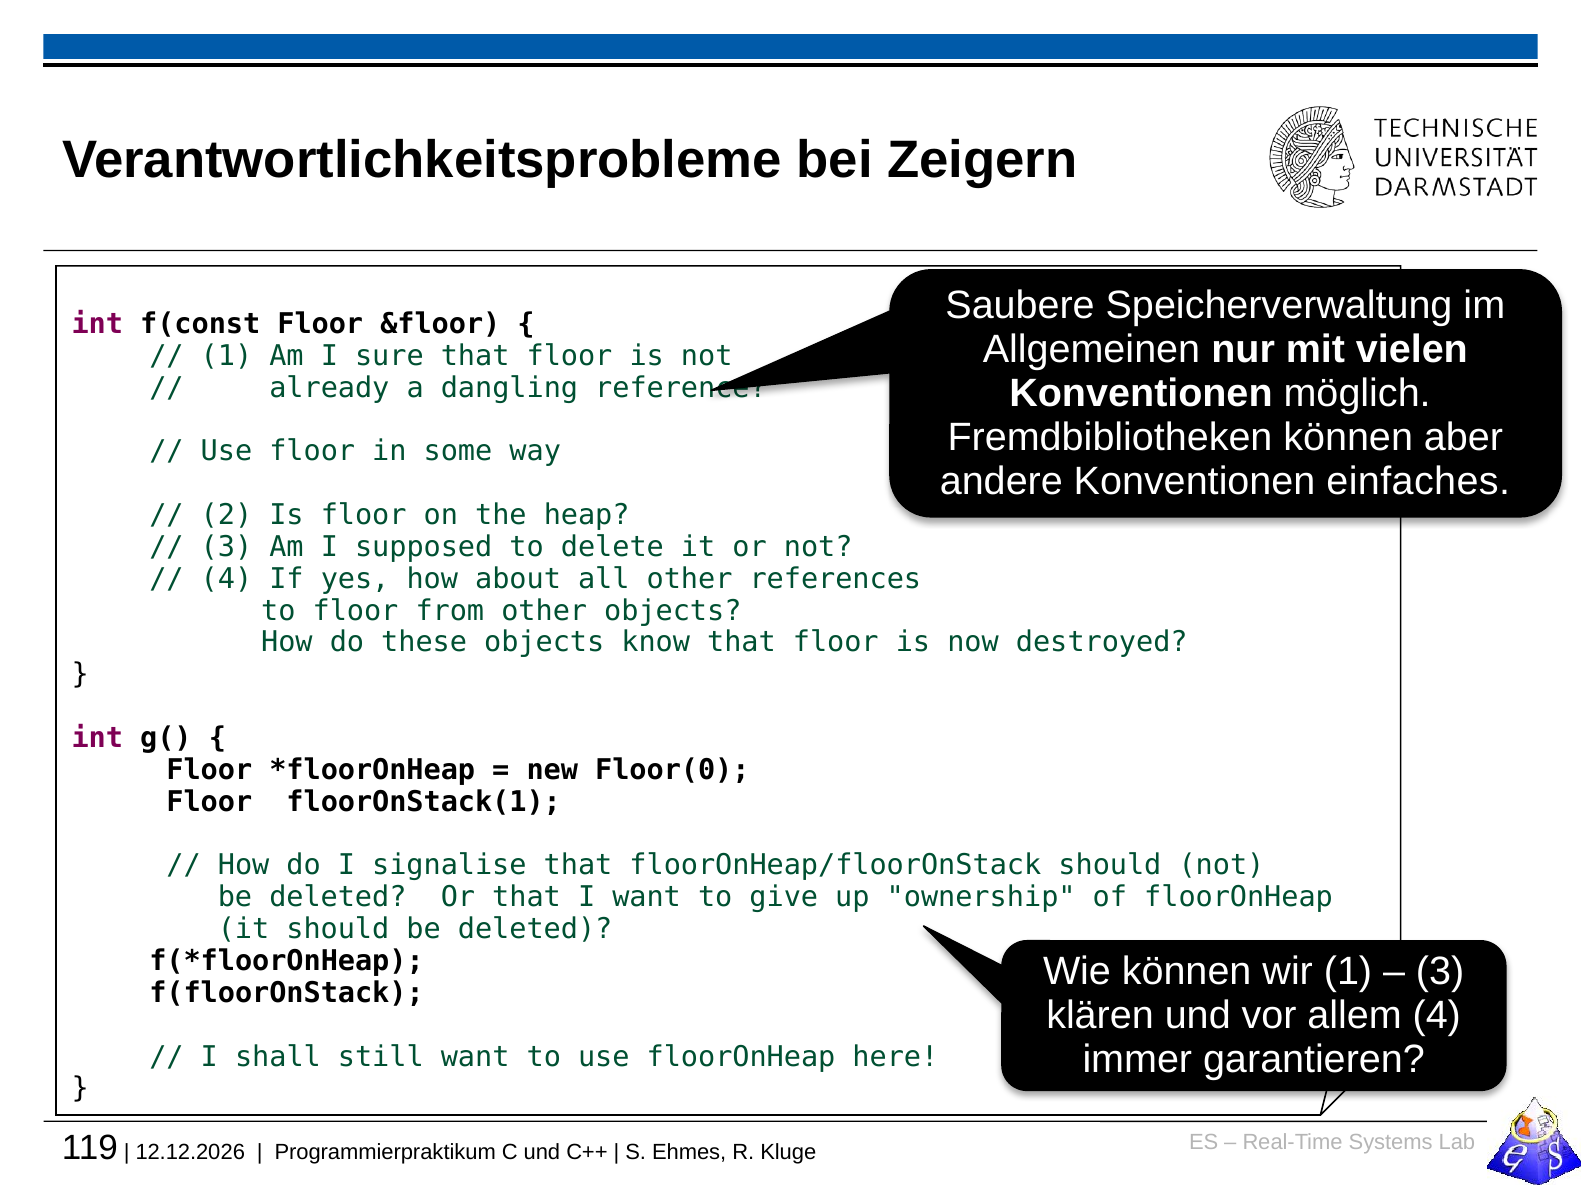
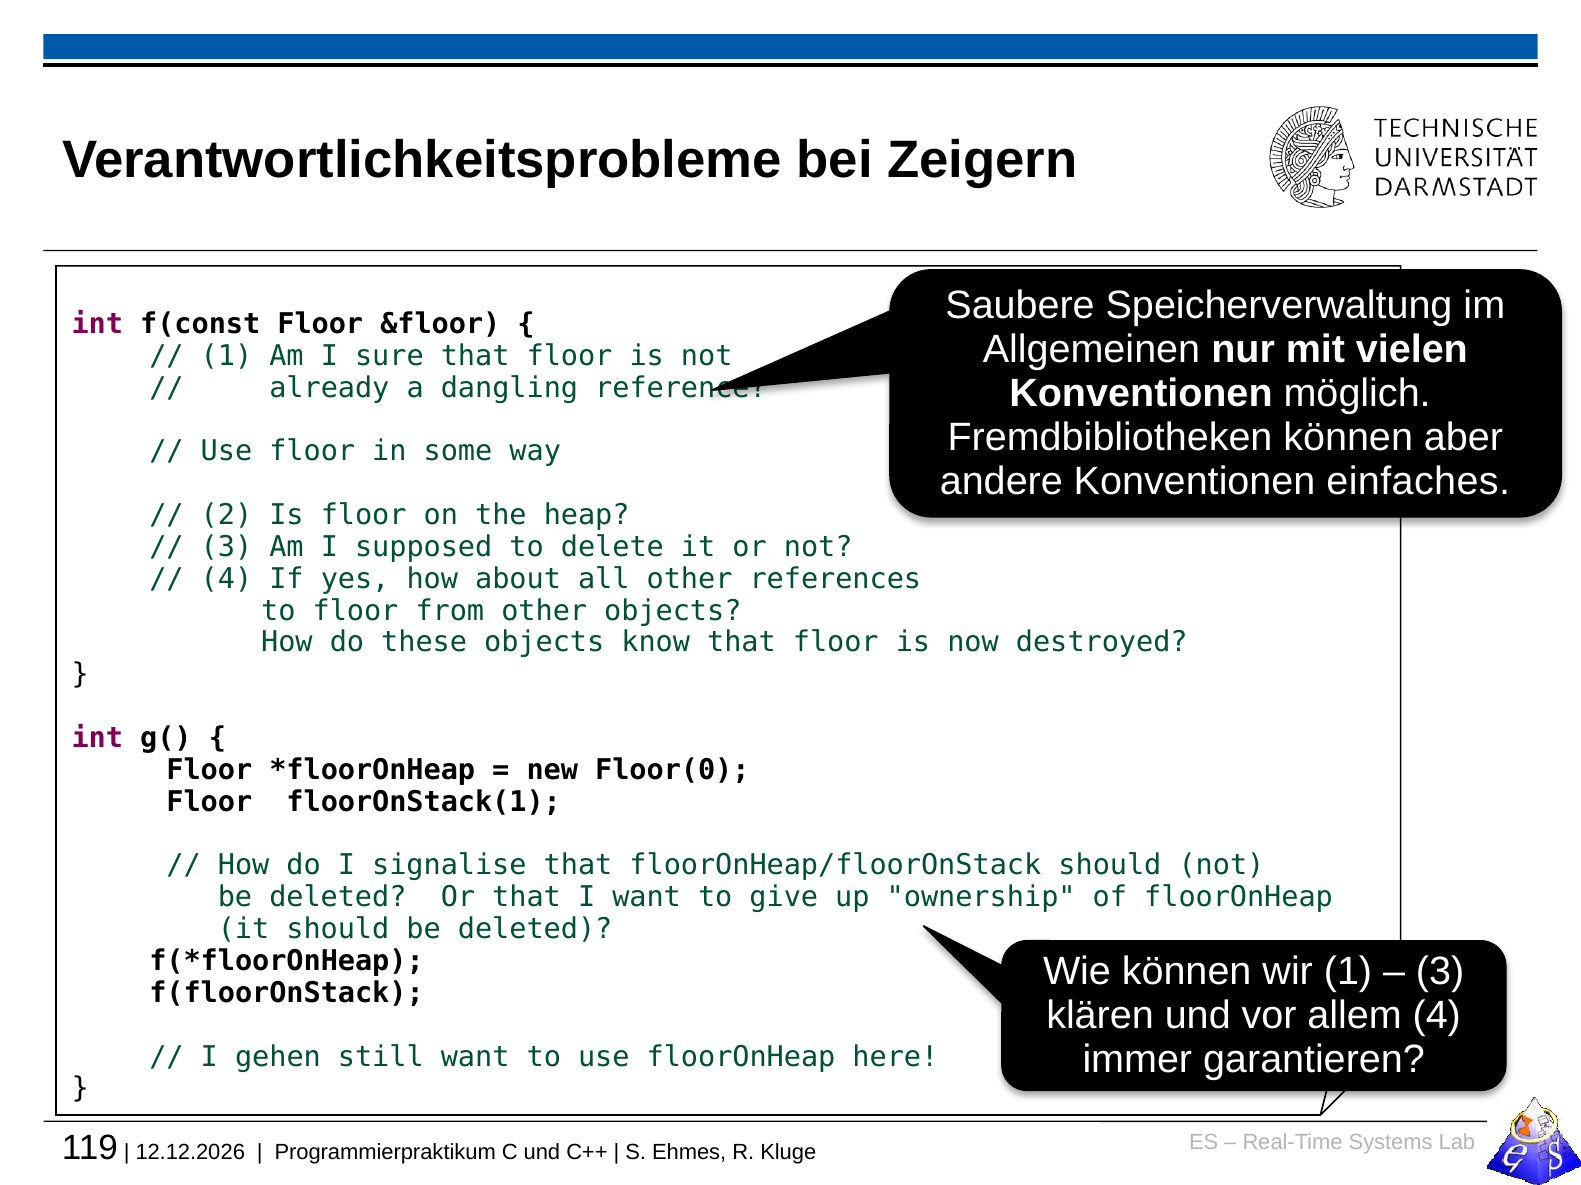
shall: shall -> gehen
